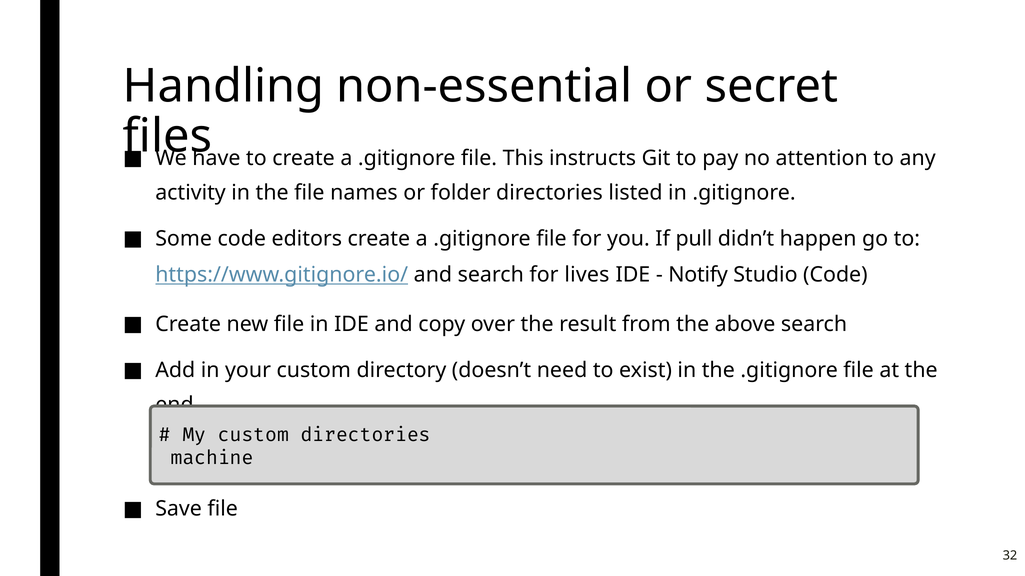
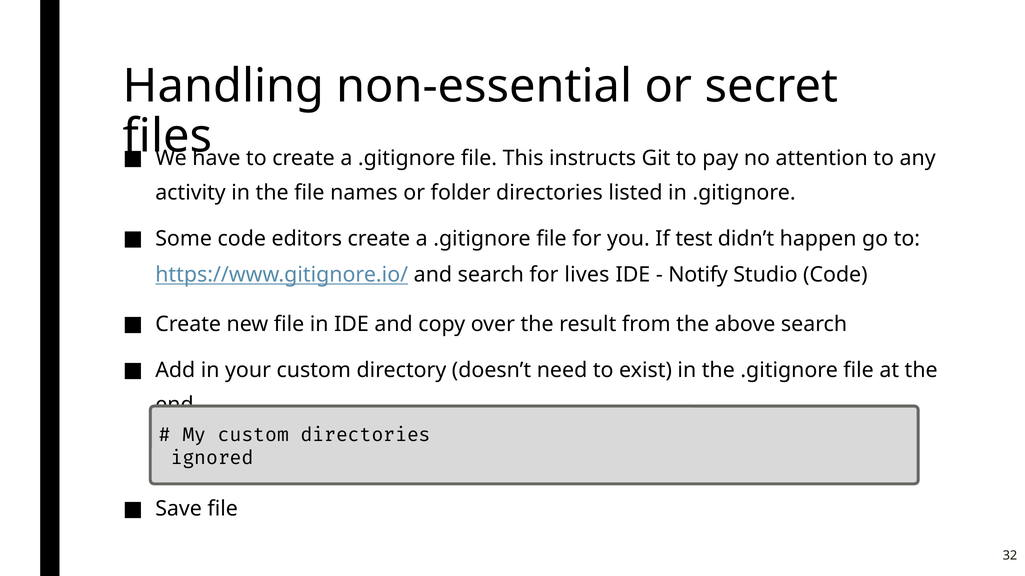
pull: pull -> test
/machine: /machine -> /ignored
